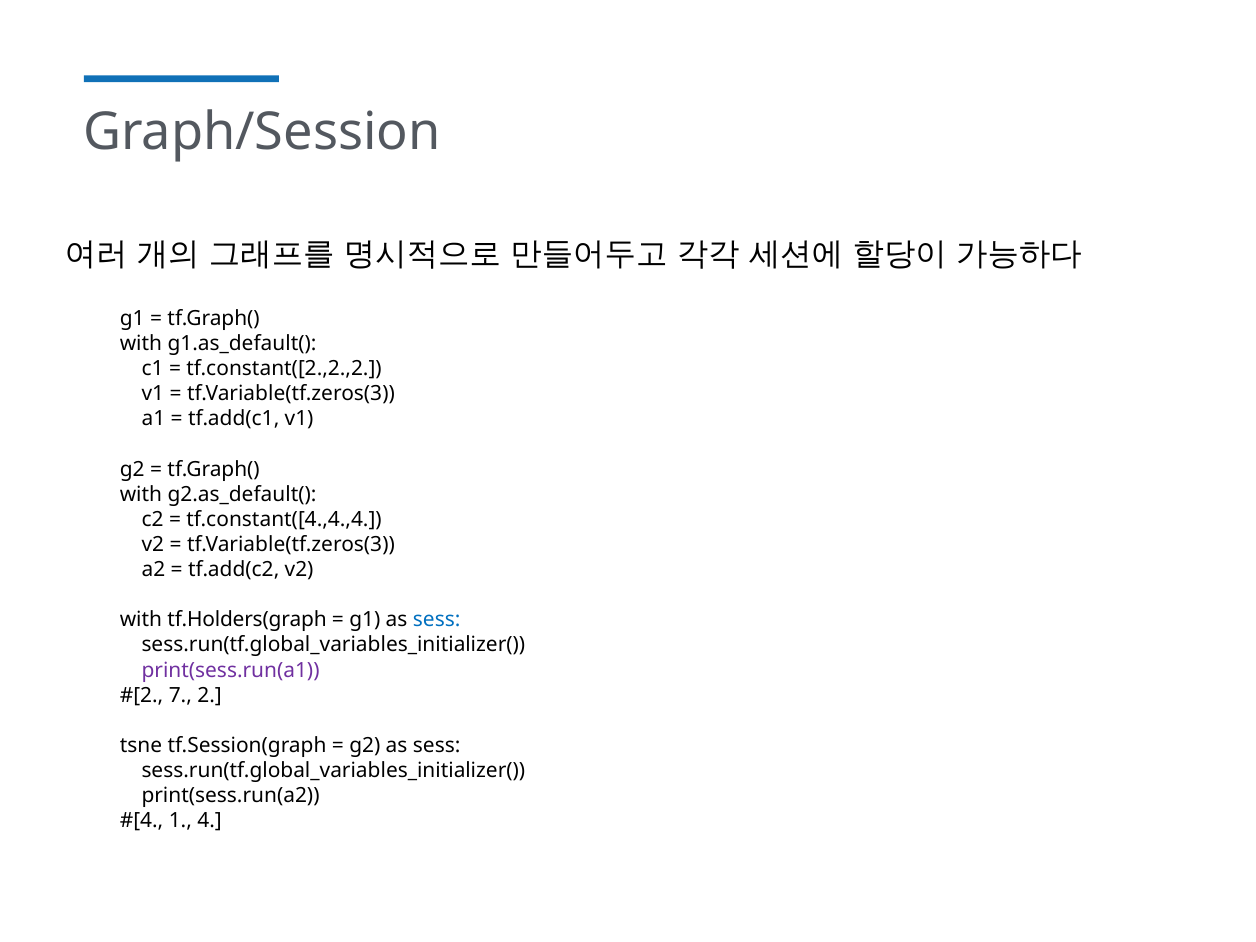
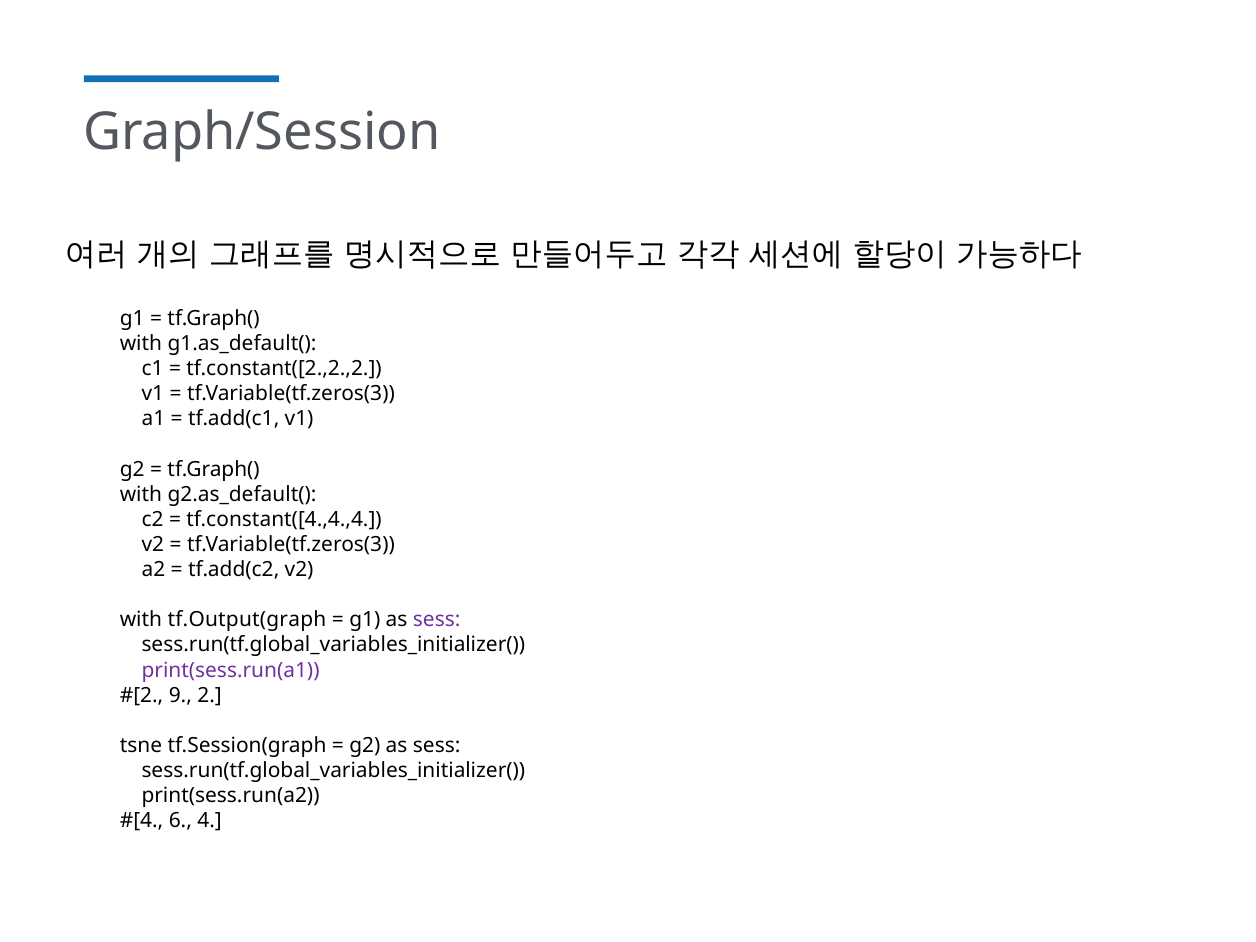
tf.Holders(graph: tf.Holders(graph -> tf.Output(graph
sess at (437, 620) colour: blue -> purple
7: 7 -> 9
1: 1 -> 6
